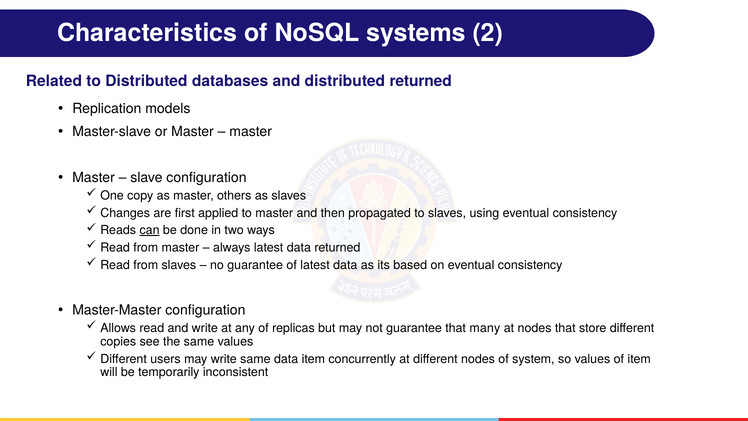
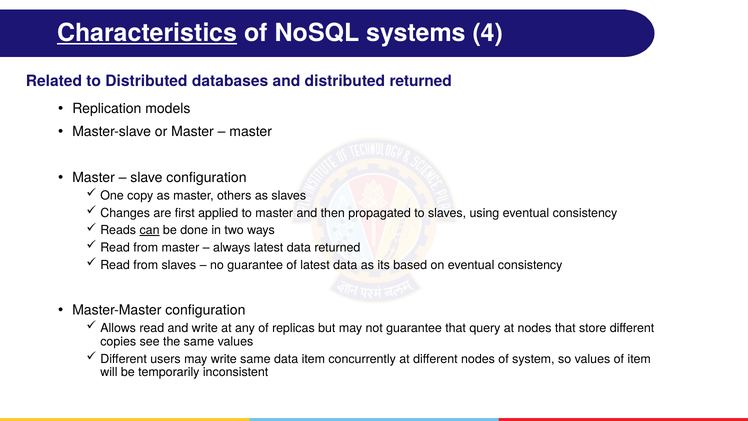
Characteristics underline: none -> present
2: 2 -> 4
many: many -> query
